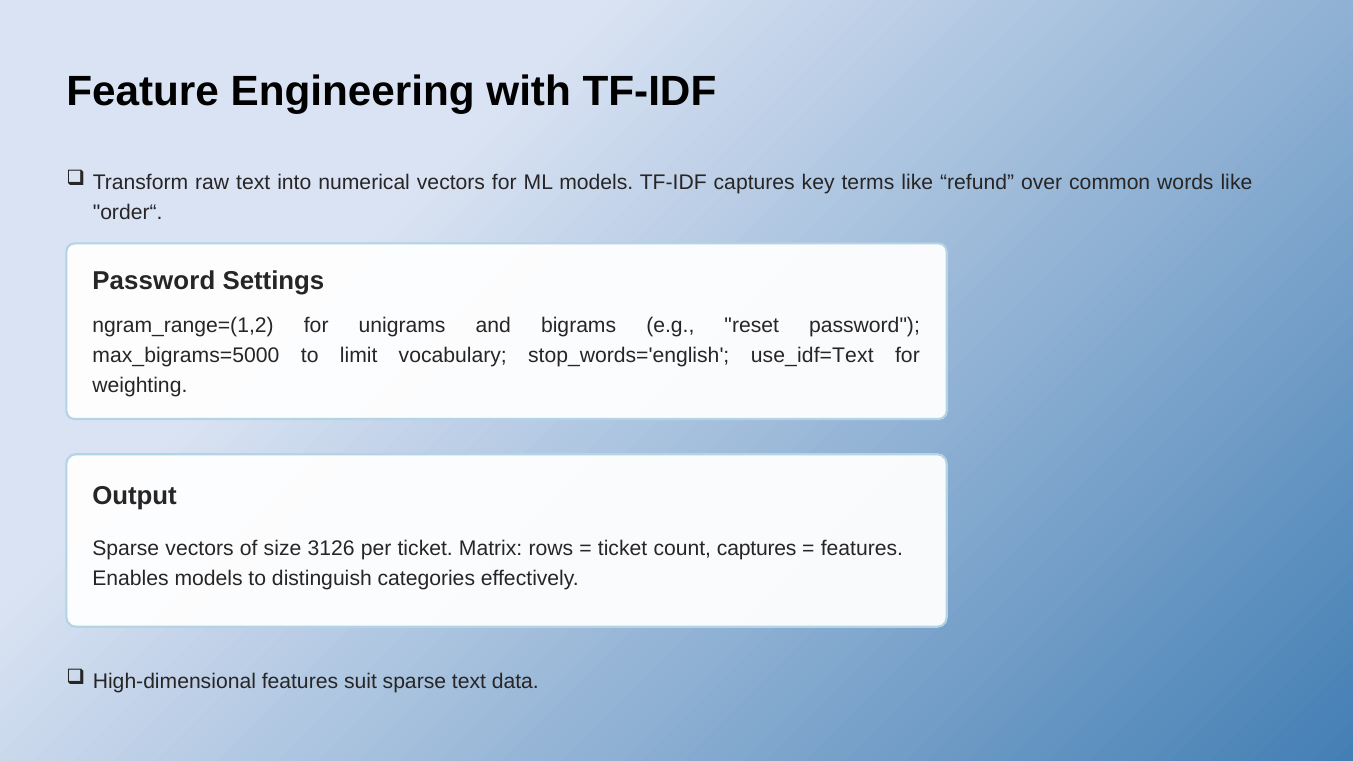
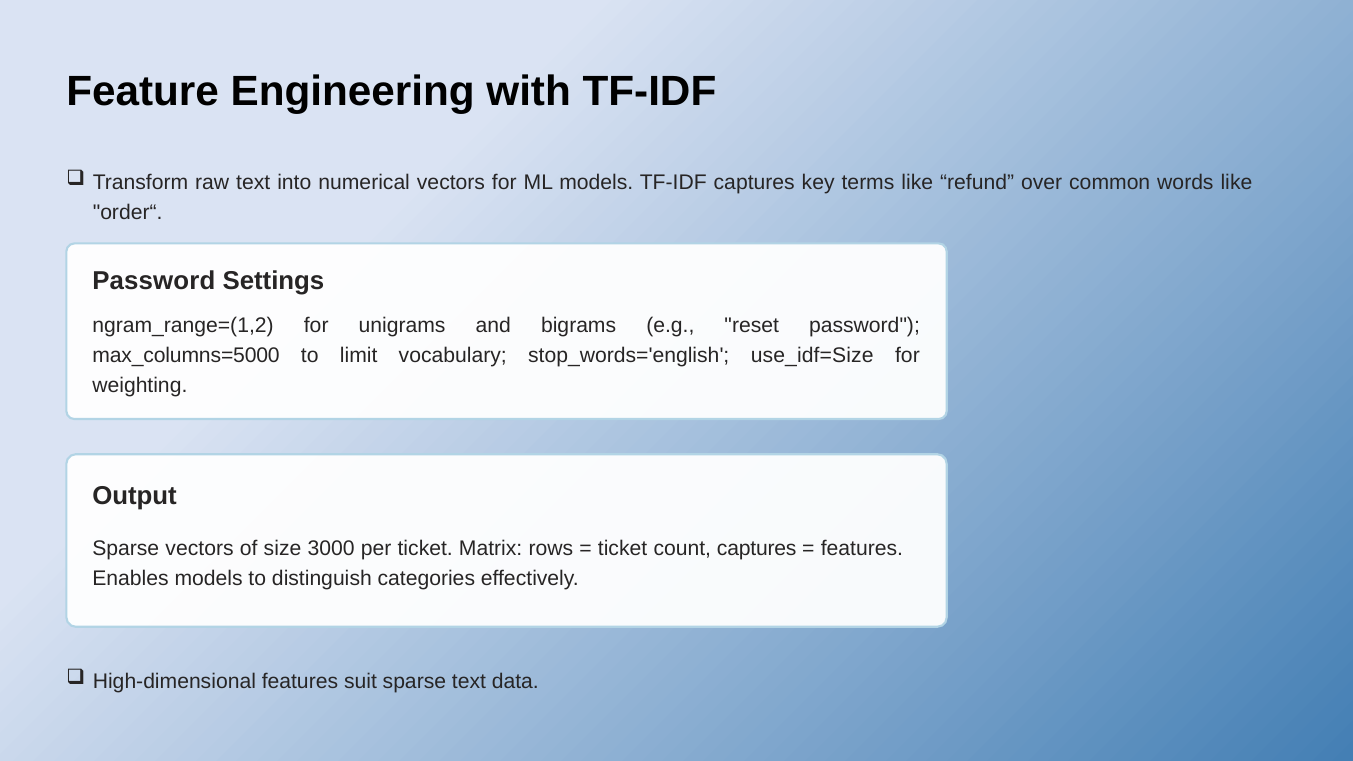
max_bigrams=5000: max_bigrams=5000 -> max_columns=5000
use_idf=Text: use_idf=Text -> use_idf=Size
3126: 3126 -> 3000
